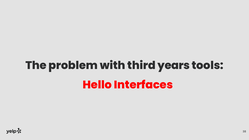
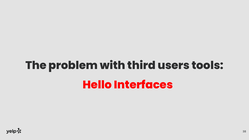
years: years -> users
